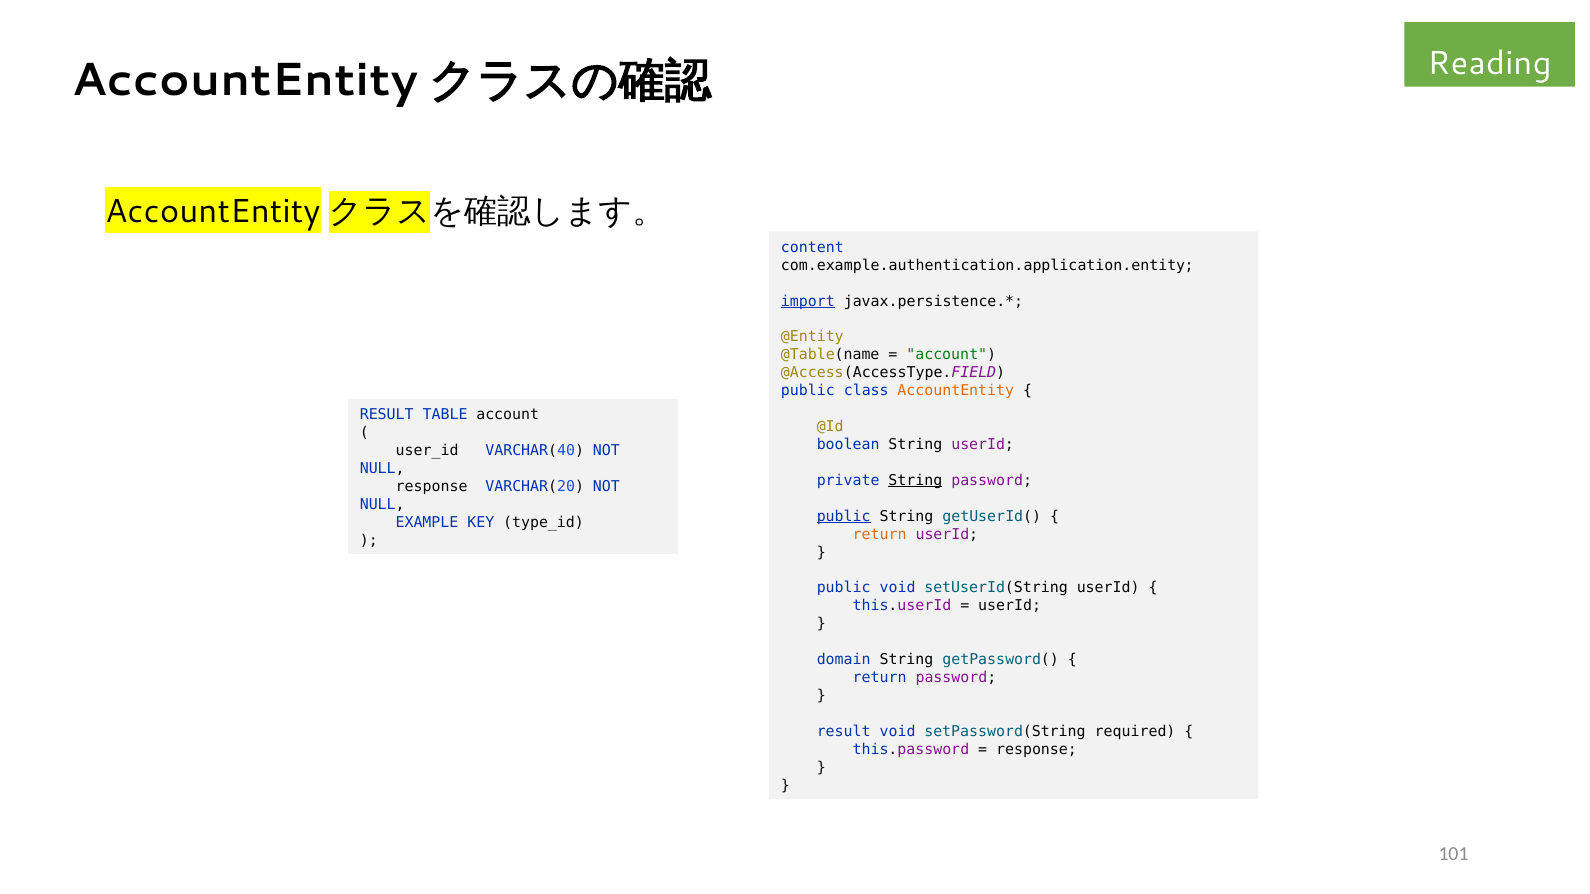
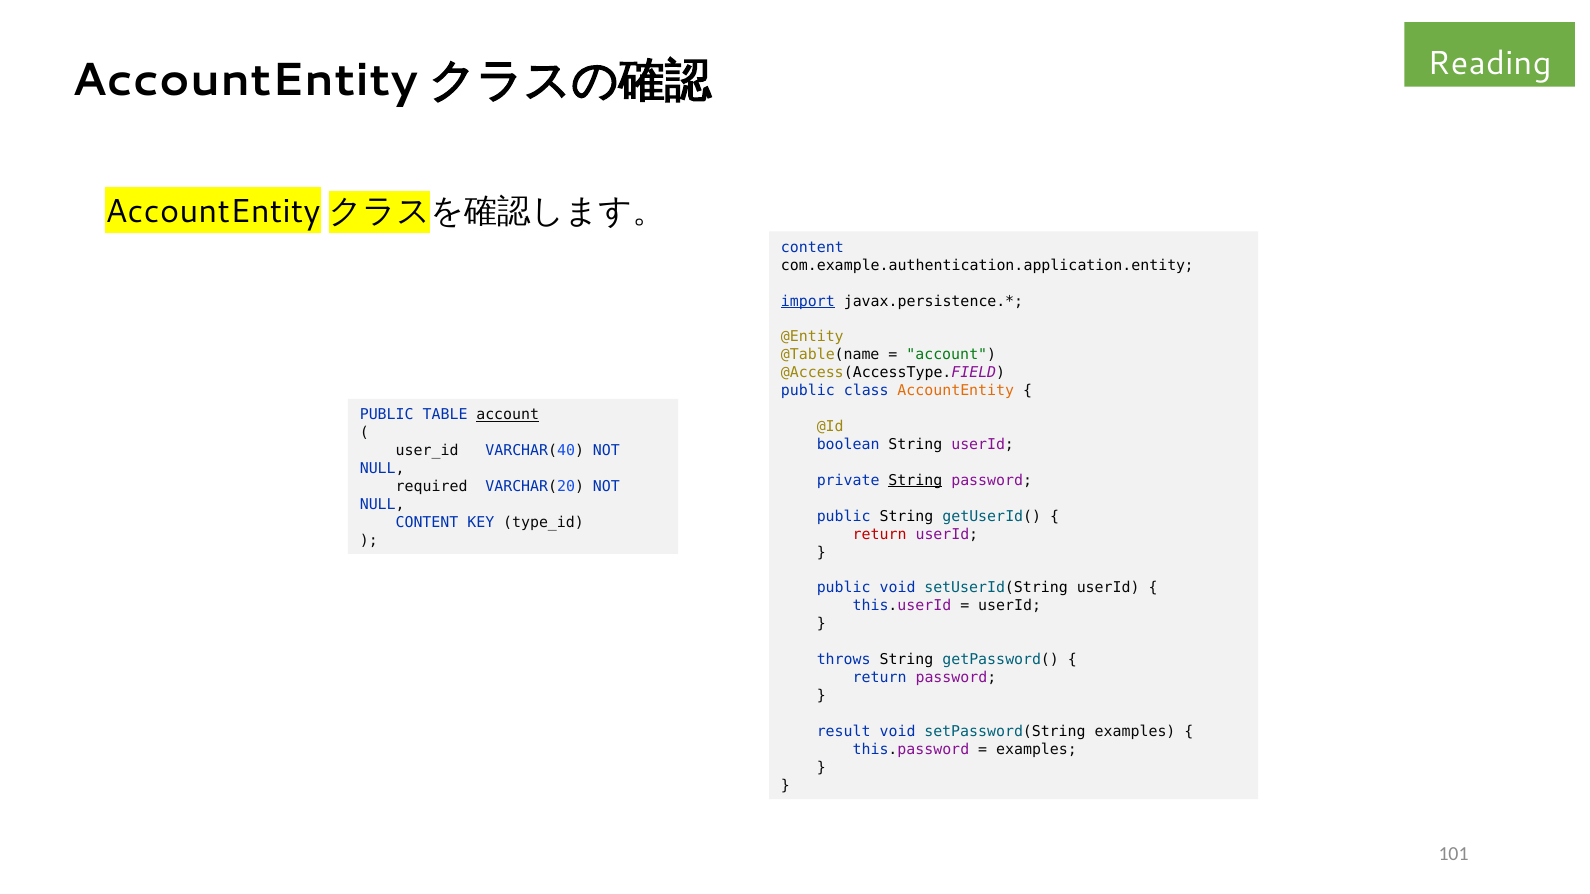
RESULT at (387, 415): RESULT -> PUBLIC
account at (508, 415) underline: none -> present
response at (432, 487): response -> required
public at (844, 516) underline: present -> none
EXAMPLE at (427, 522): EXAMPLE -> CONTENT
return at (880, 534) colour: orange -> red
domain: domain -> throws
setPassword(String required: required -> examples
response at (1036, 750): response -> examples
